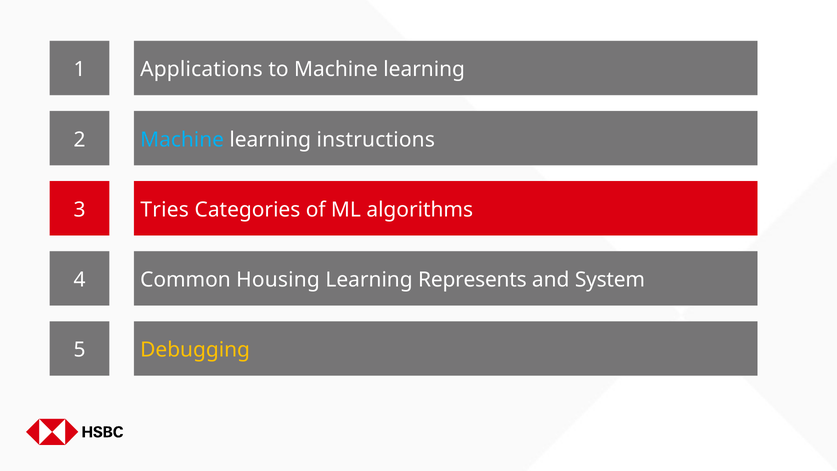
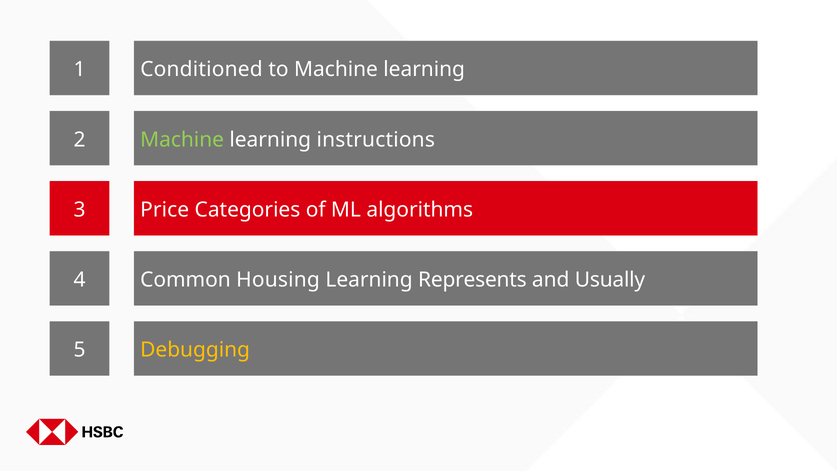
Applications: Applications -> Conditioned
Machine at (182, 140) colour: light blue -> light green
Tries: Tries -> Price
System: System -> Usually
